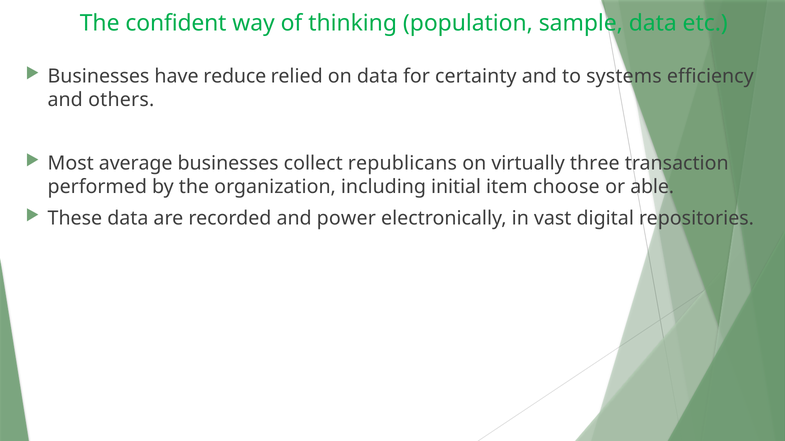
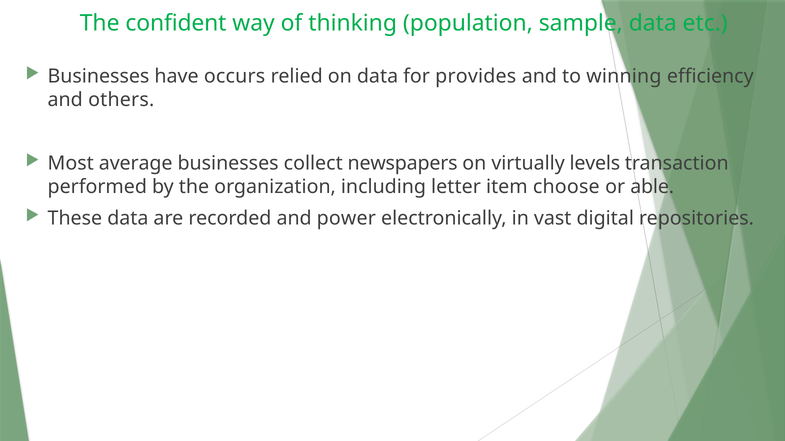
reduce: reduce -> occurs
certainty: certainty -> provides
systems: systems -> winning
republicans: republicans -> newspapers
three: three -> levels
initial: initial -> letter
